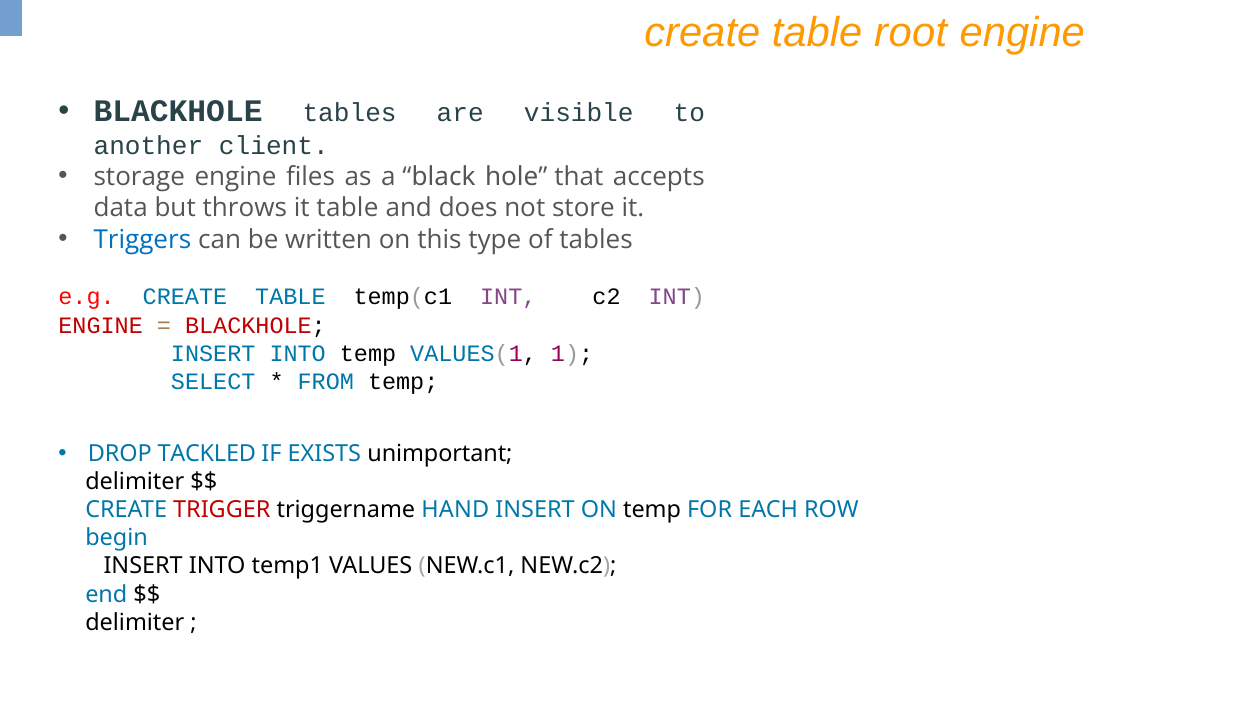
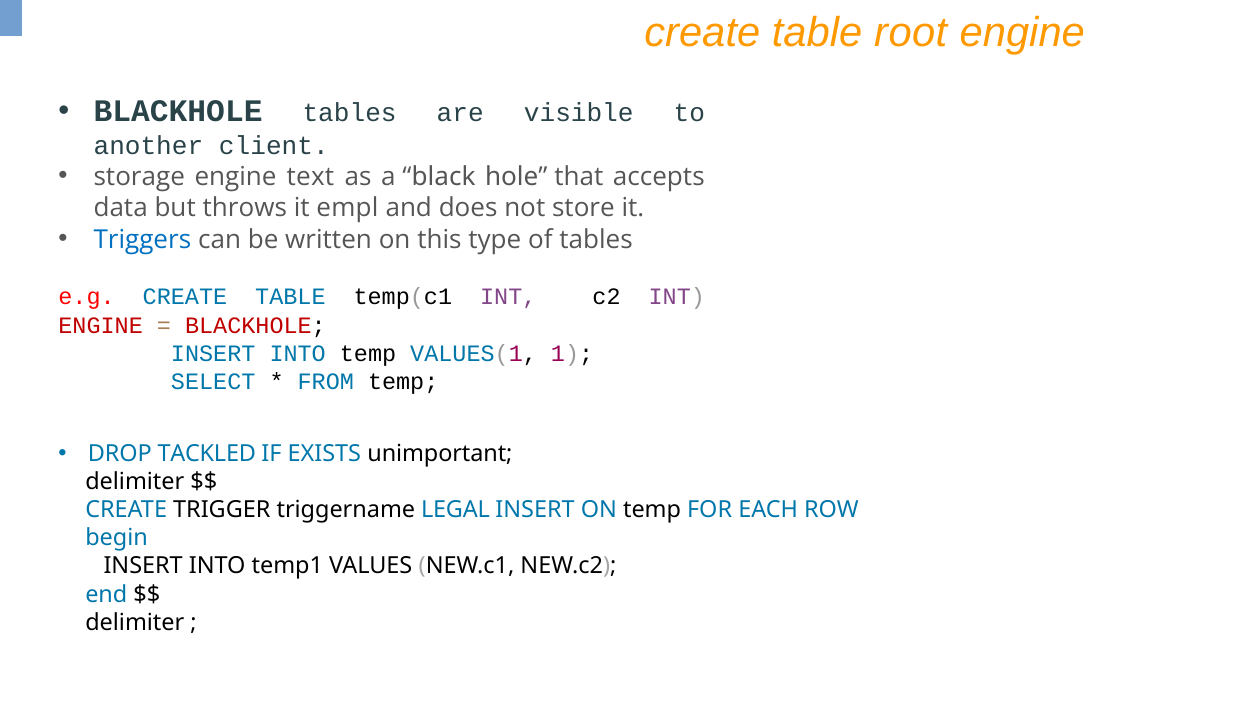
files: files -> text
it table: table -> empl
TRIGGER colour: red -> black
HAND: HAND -> LEGAL
